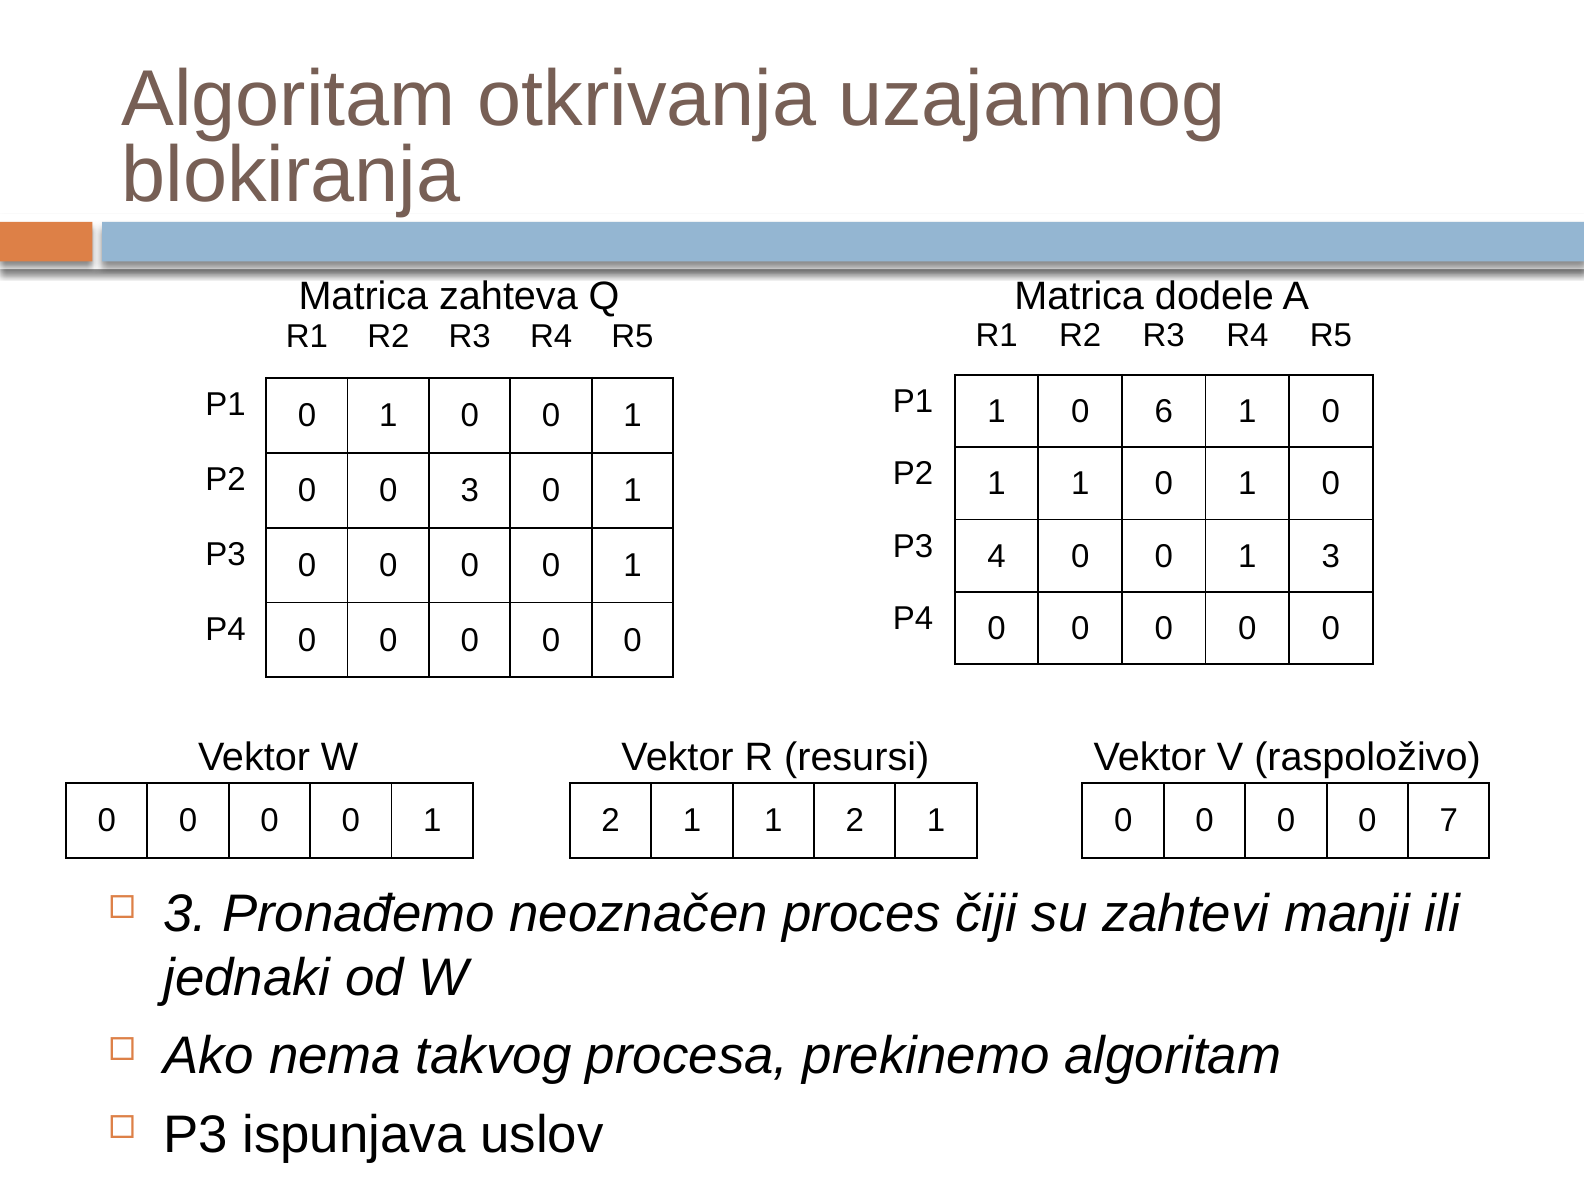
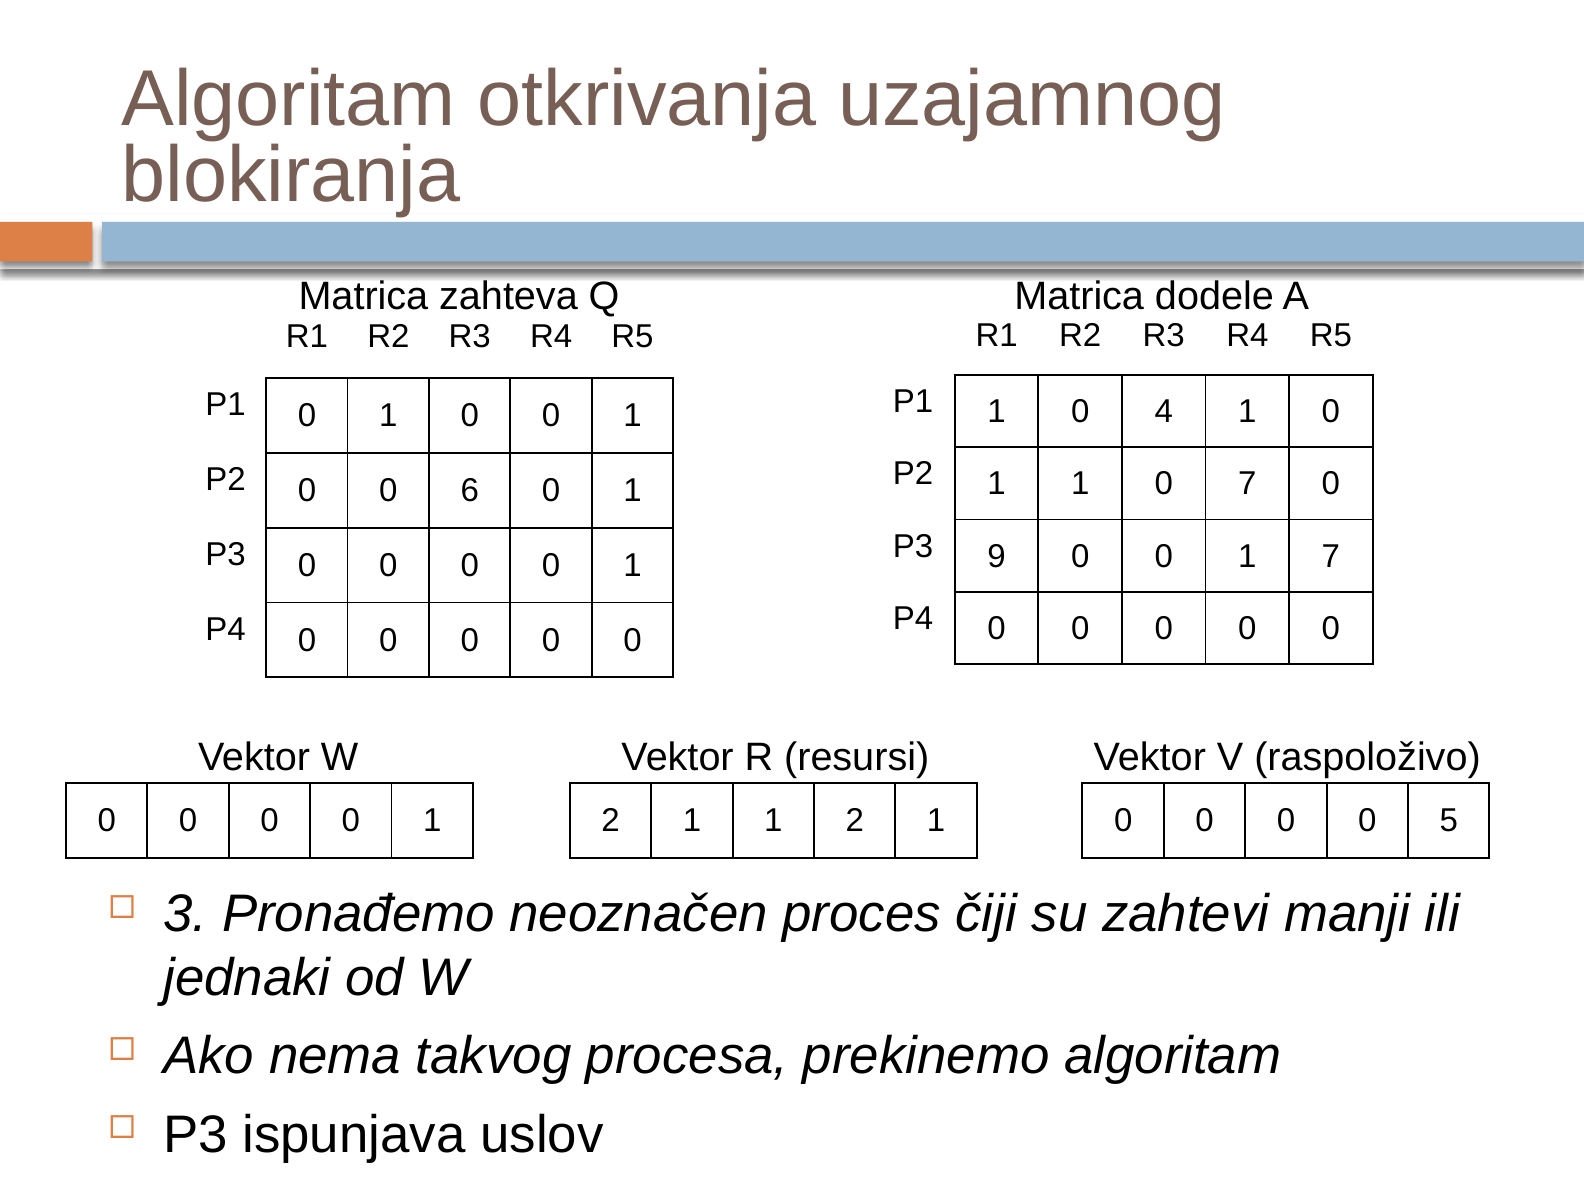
6: 6 -> 4
1 0 1: 1 -> 7
0 3: 3 -> 6
4: 4 -> 9
1 3: 3 -> 7
7: 7 -> 5
